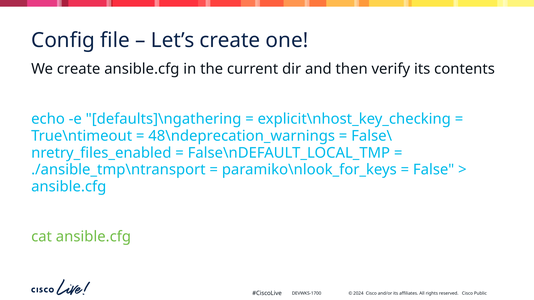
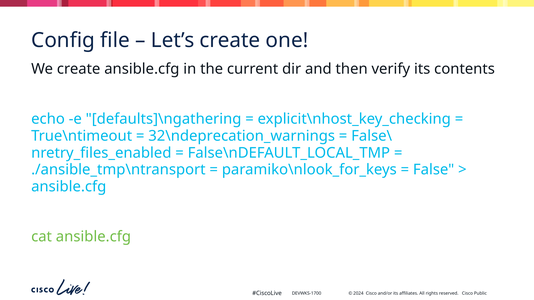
48\ndeprecation_warnings: 48\ndeprecation_warnings -> 32\ndeprecation_warnings
